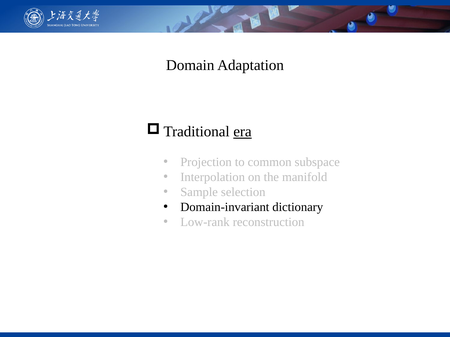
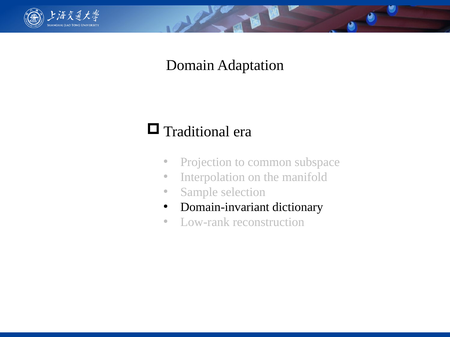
era underline: present -> none
